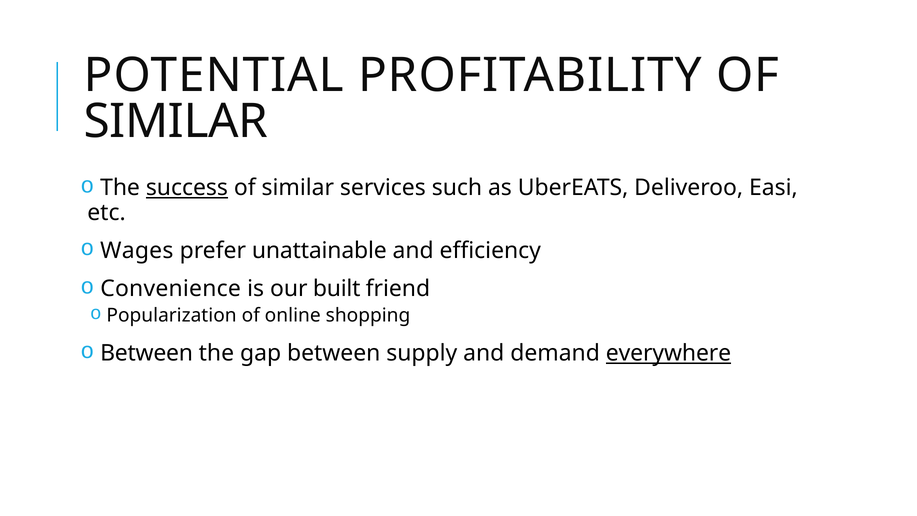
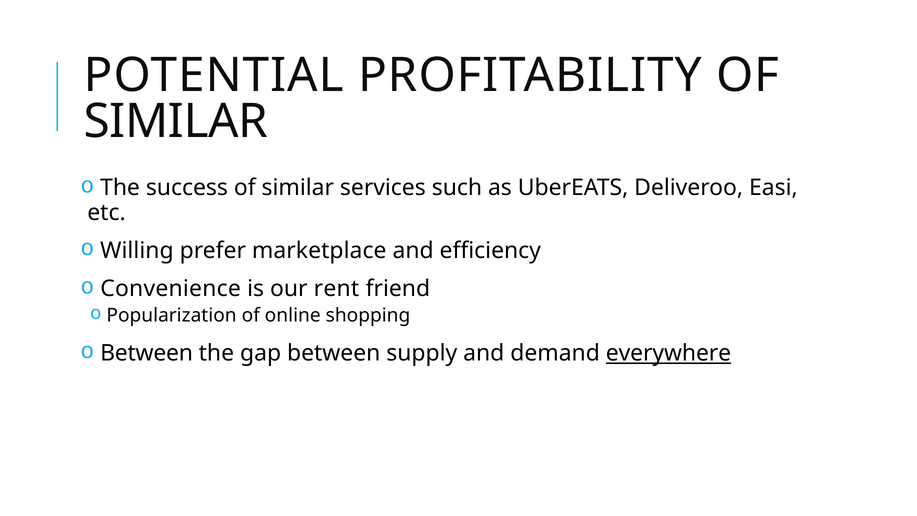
success underline: present -> none
Wages: Wages -> Willing
unattainable: unattainable -> marketplace
built: built -> rent
